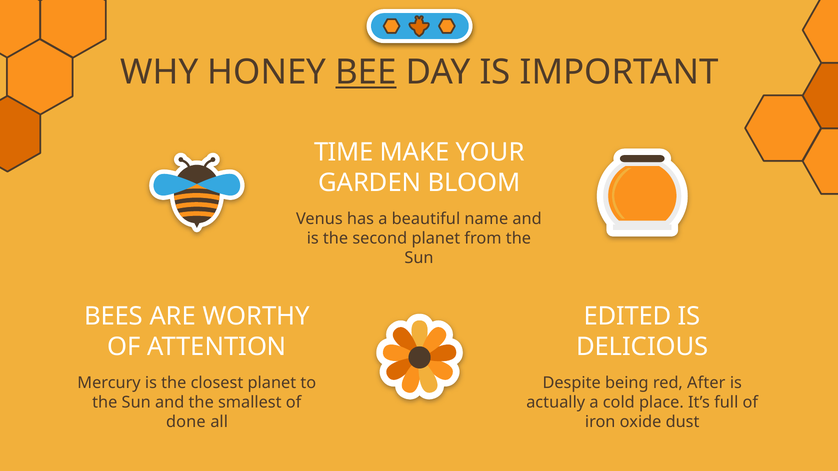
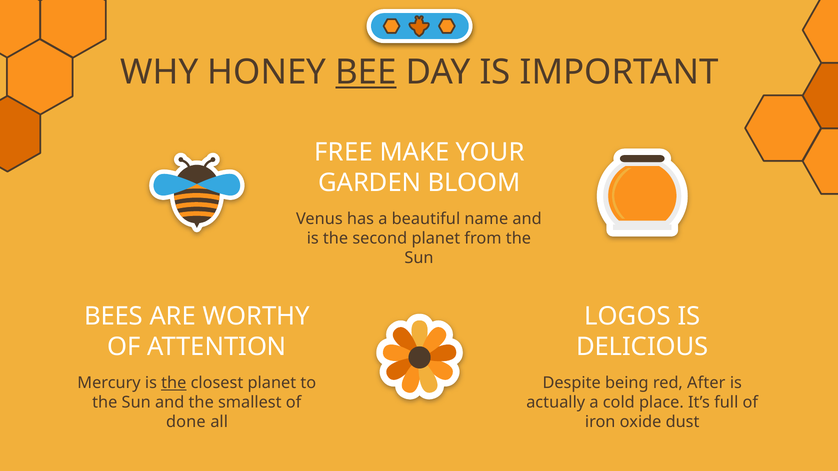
TIME: TIME -> FREE
EDITED: EDITED -> LOGOS
the at (174, 383) underline: none -> present
